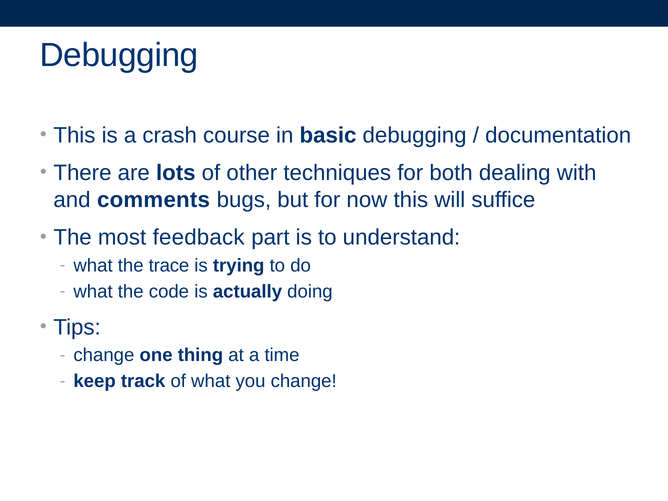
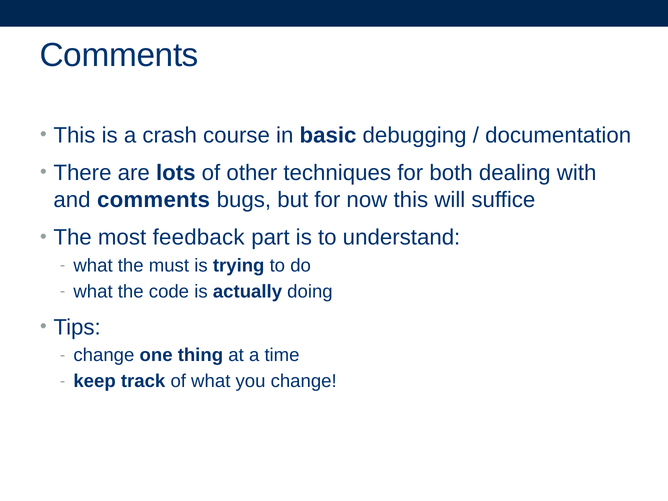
Debugging at (119, 55): Debugging -> Comments
trace: trace -> must
